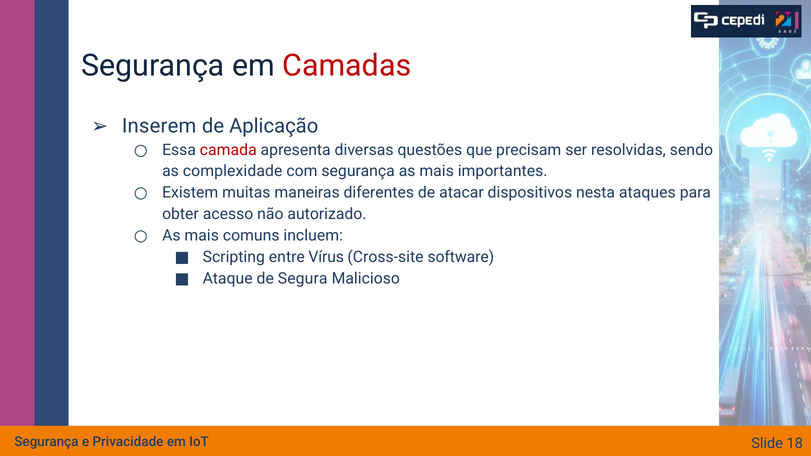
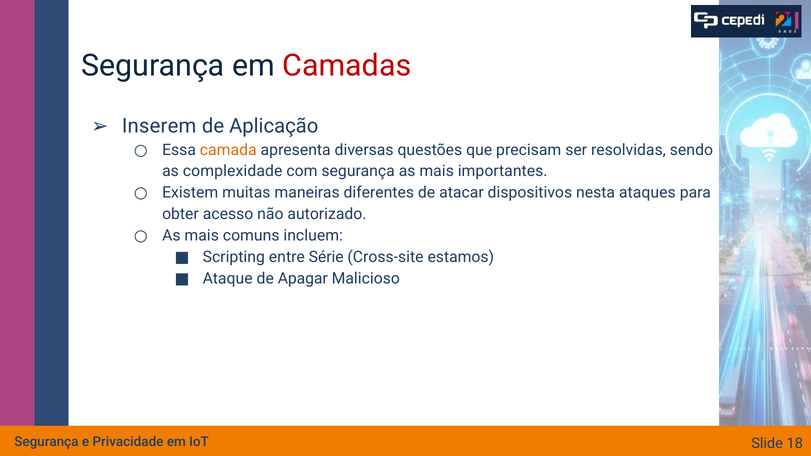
camada colour: red -> orange
Vírus: Vírus -> Série
software: software -> estamos
Segura: Segura -> Apagar
